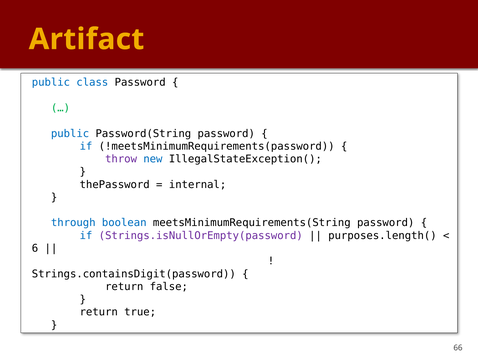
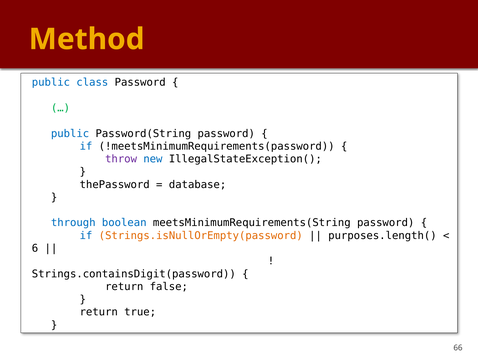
Artifact: Artifact -> Method
internal: internal -> database
Strings.isNullOrEmpty(password colour: purple -> orange
